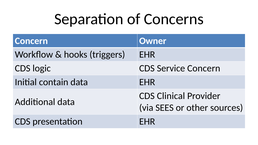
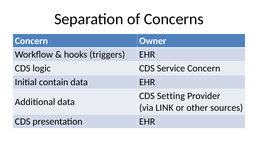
Clinical: Clinical -> Setting
SEES: SEES -> LINK
